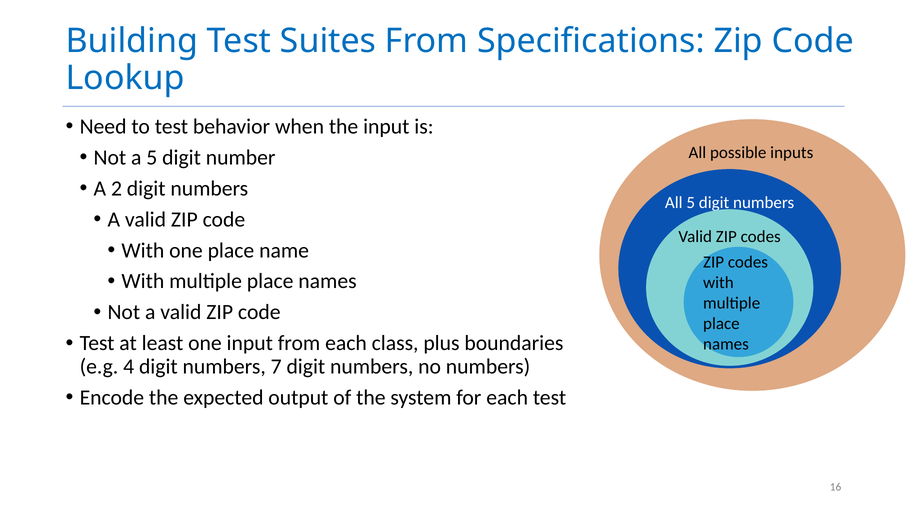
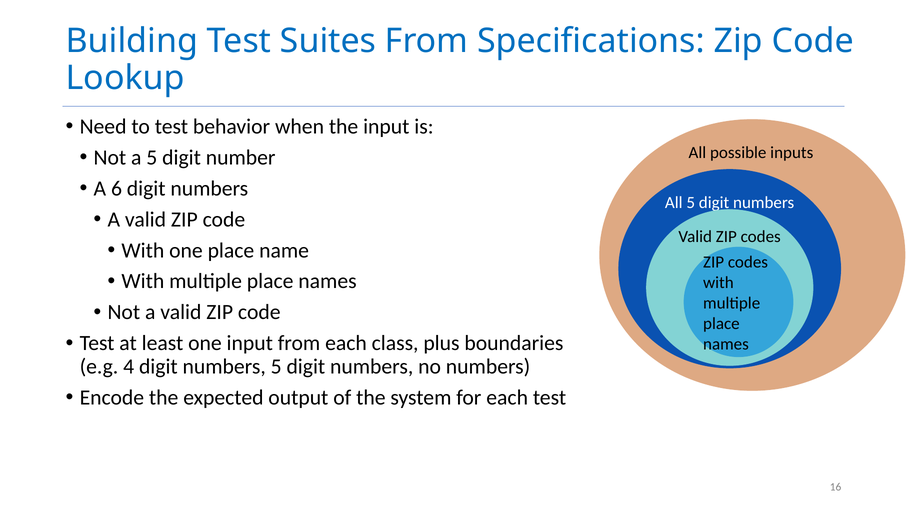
2: 2 -> 6
numbers 7: 7 -> 5
